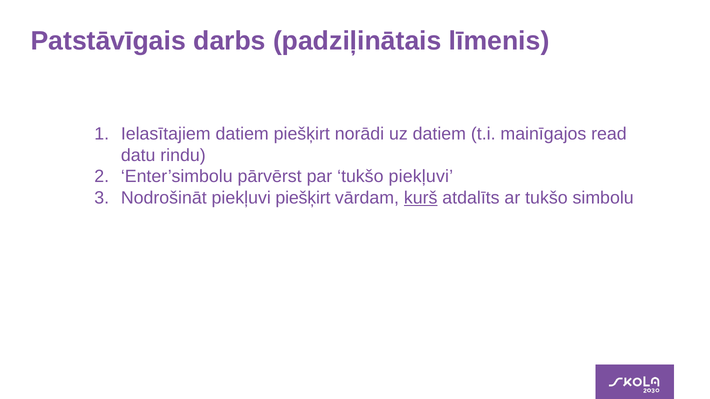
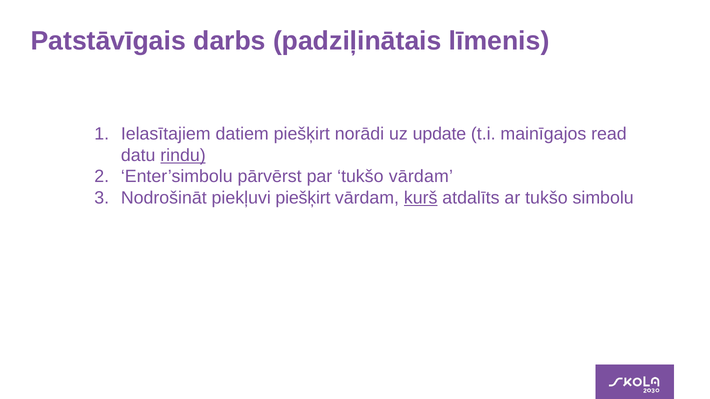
uz datiem: datiem -> update
rindu underline: none -> present
tukšo piekļuvi: piekļuvi -> vārdam
